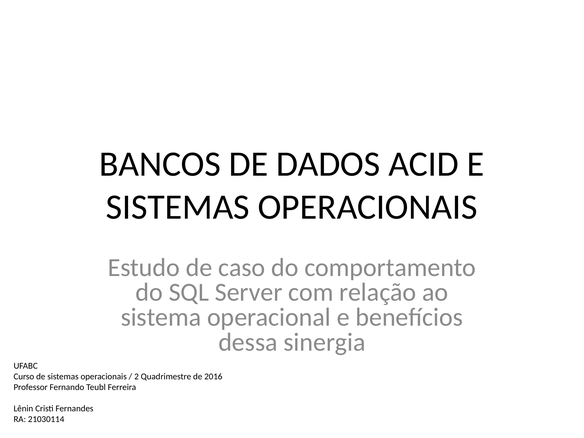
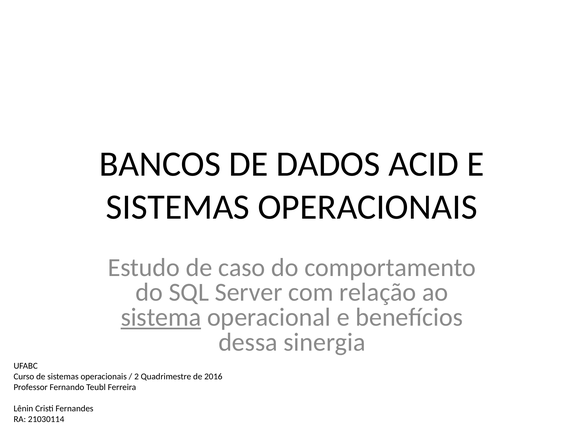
sistema underline: none -> present
